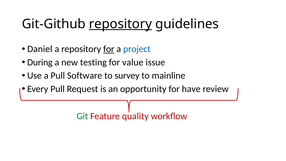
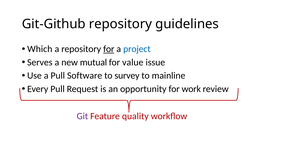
repository at (120, 24) underline: present -> none
Daniel: Daniel -> Which
During: During -> Serves
testing: testing -> mutual
have: have -> work
Git colour: green -> purple
